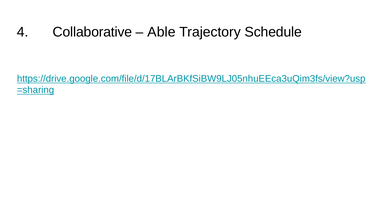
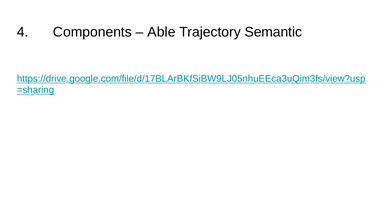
Collaborative: Collaborative -> Components
Schedule: Schedule -> Semantic
